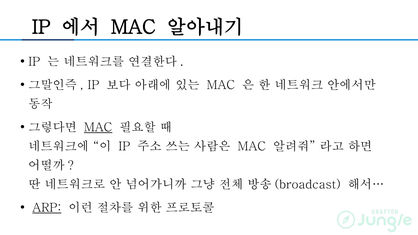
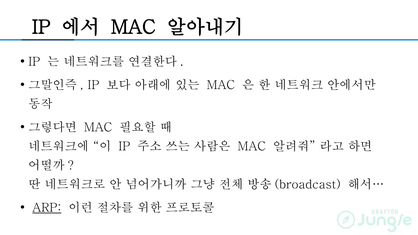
MAC at (98, 127) underline: present -> none
